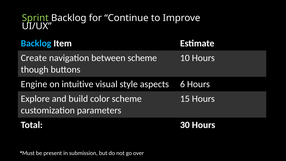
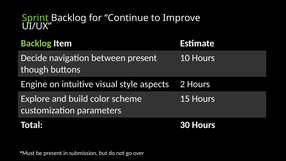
Backlog at (36, 43) colour: light blue -> light green
Create: Create -> Decide
between scheme: scheme -> present
6: 6 -> 2
